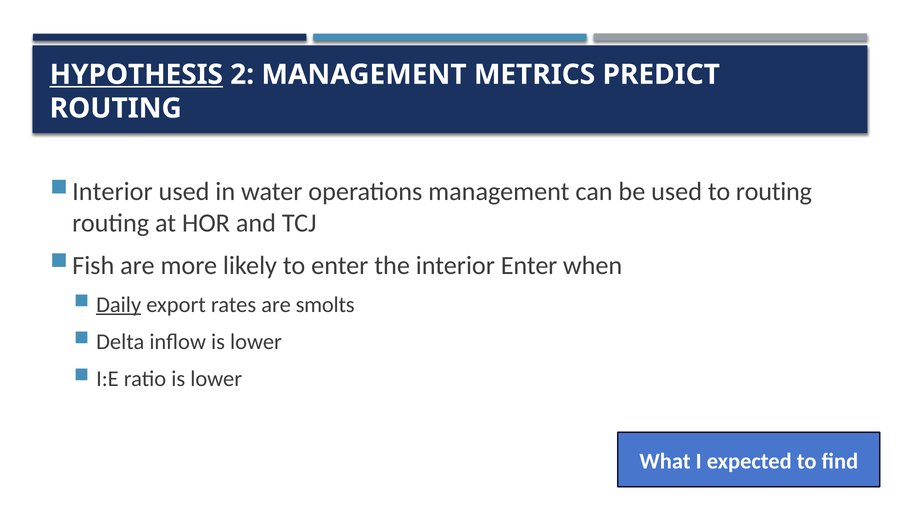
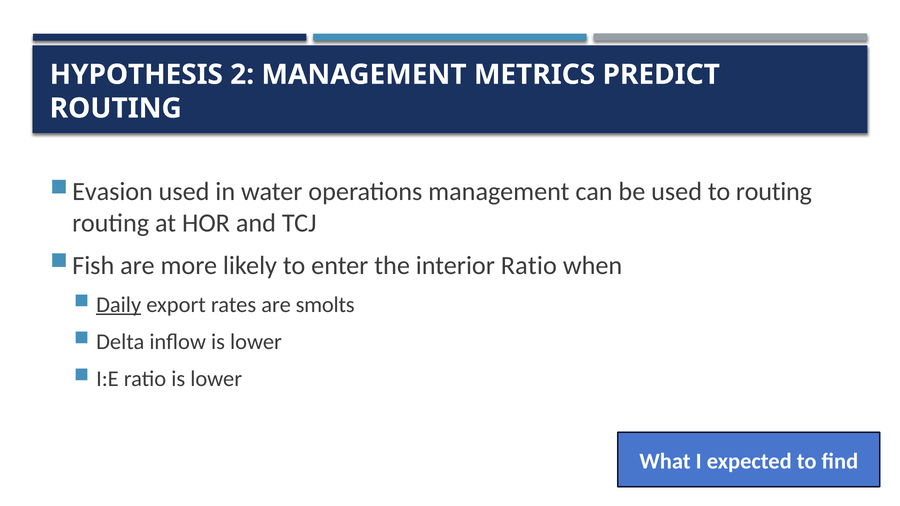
HYPOTHESIS underline: present -> none
Interior at (112, 192): Interior -> Evasion
interior Enter: Enter -> Ratio
